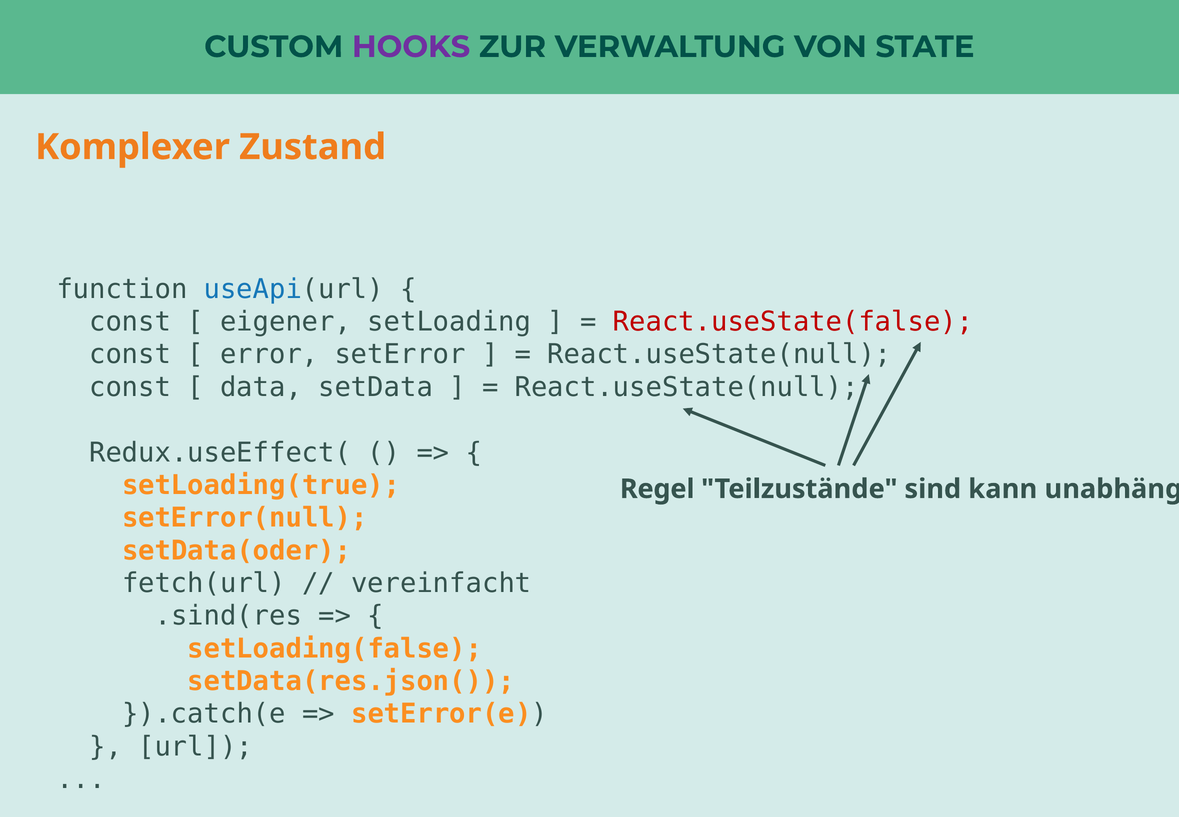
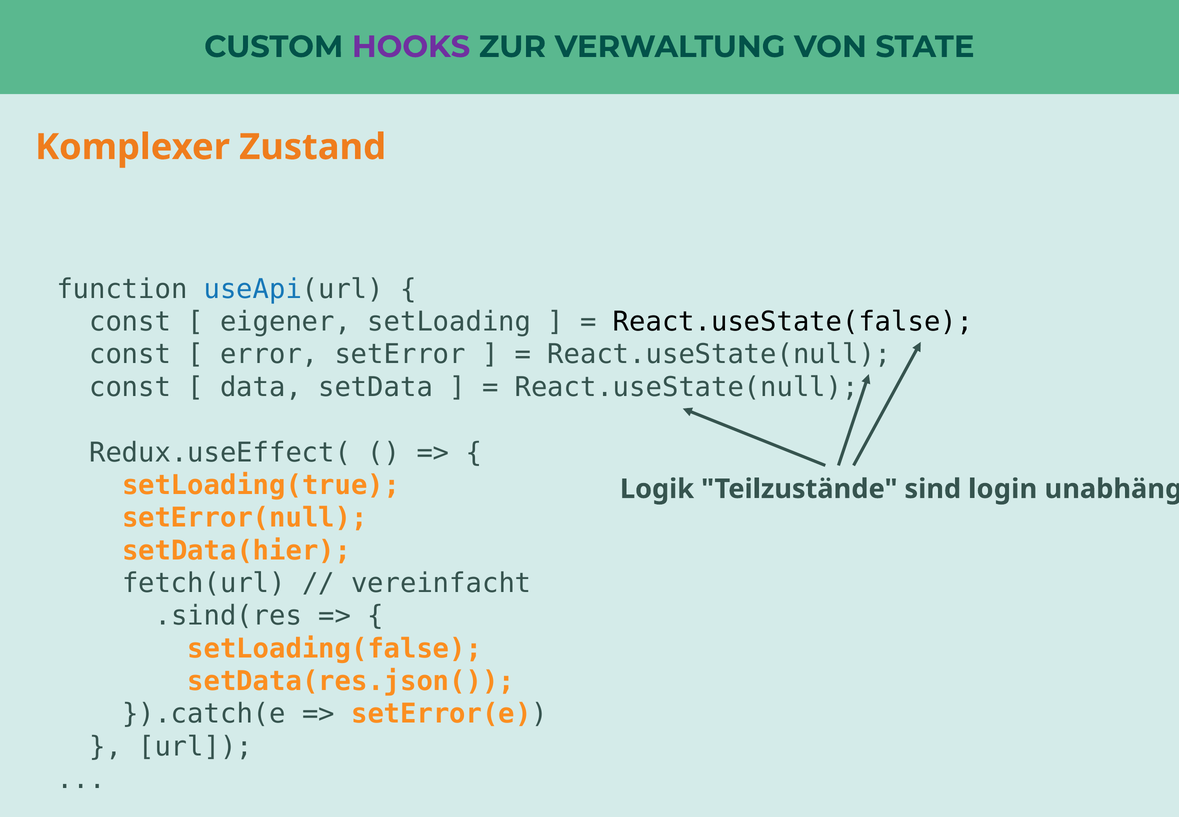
React.useState(false colour: red -> black
Regel: Regel -> Logik
kann: kann -> login
setData(oder: setData(oder -> setData(hier
